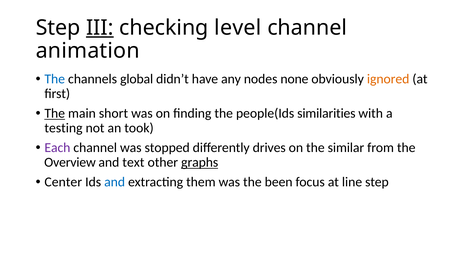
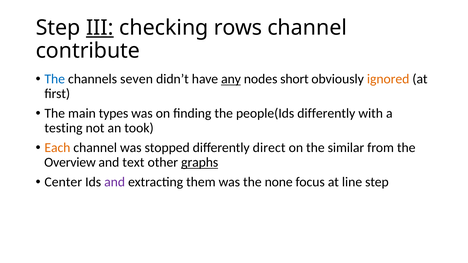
level: level -> rows
animation: animation -> contribute
global: global -> seven
any underline: none -> present
none: none -> short
The at (55, 113) underline: present -> none
short: short -> types
people(Ids similarities: similarities -> differently
Each colour: purple -> orange
drives: drives -> direct
and at (115, 182) colour: blue -> purple
been: been -> none
